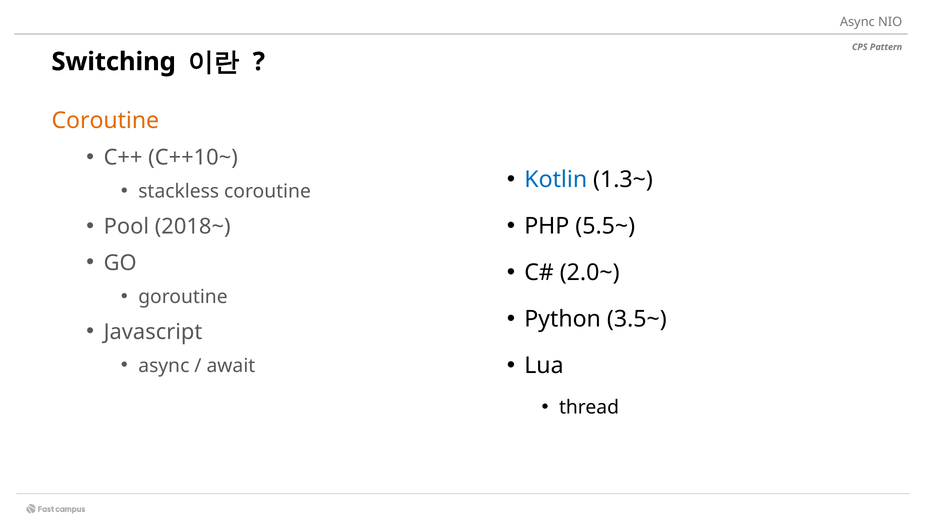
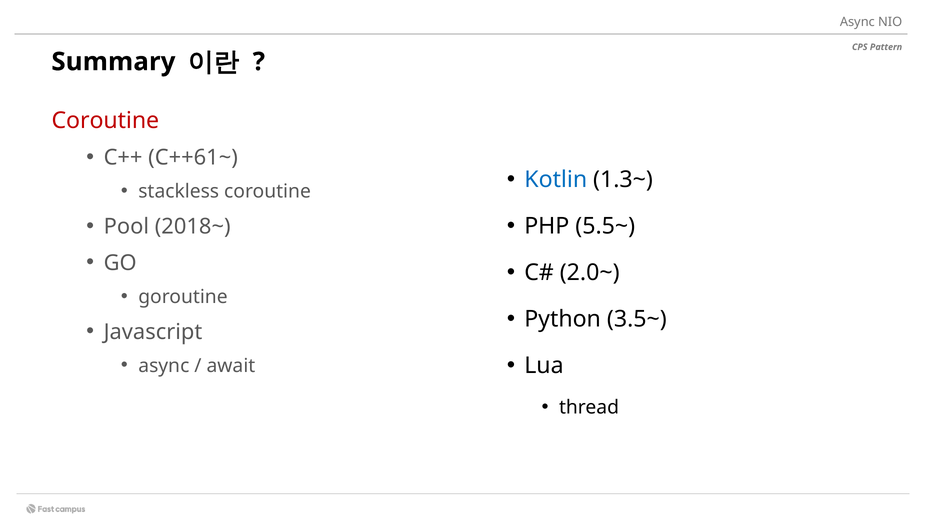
Switching: Switching -> Summary
Coroutine at (105, 120) colour: orange -> red
C++10~: C++10~ -> C++61~
